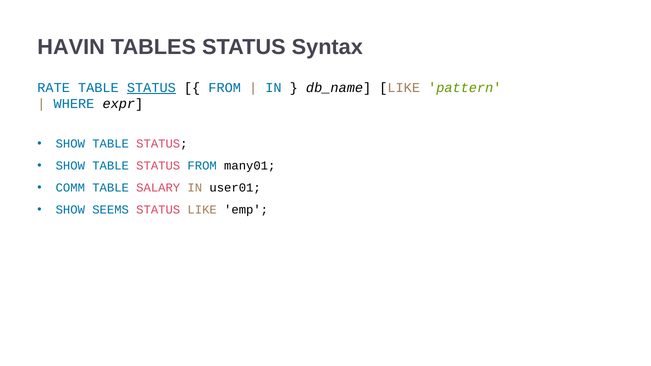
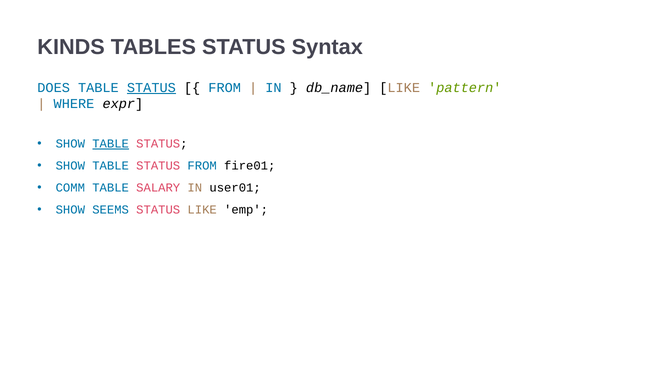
HAVIN: HAVIN -> KINDS
RATE: RATE -> DOES
TABLE at (111, 144) underline: none -> present
many01: many01 -> fire01
